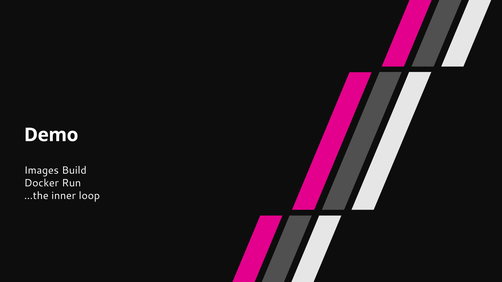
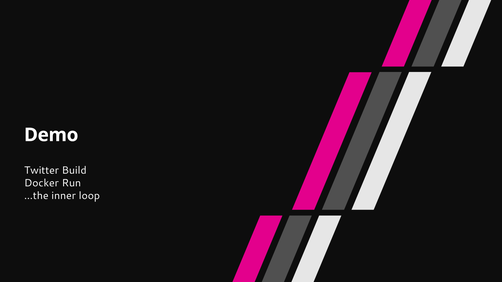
Images: Images -> Twitter
